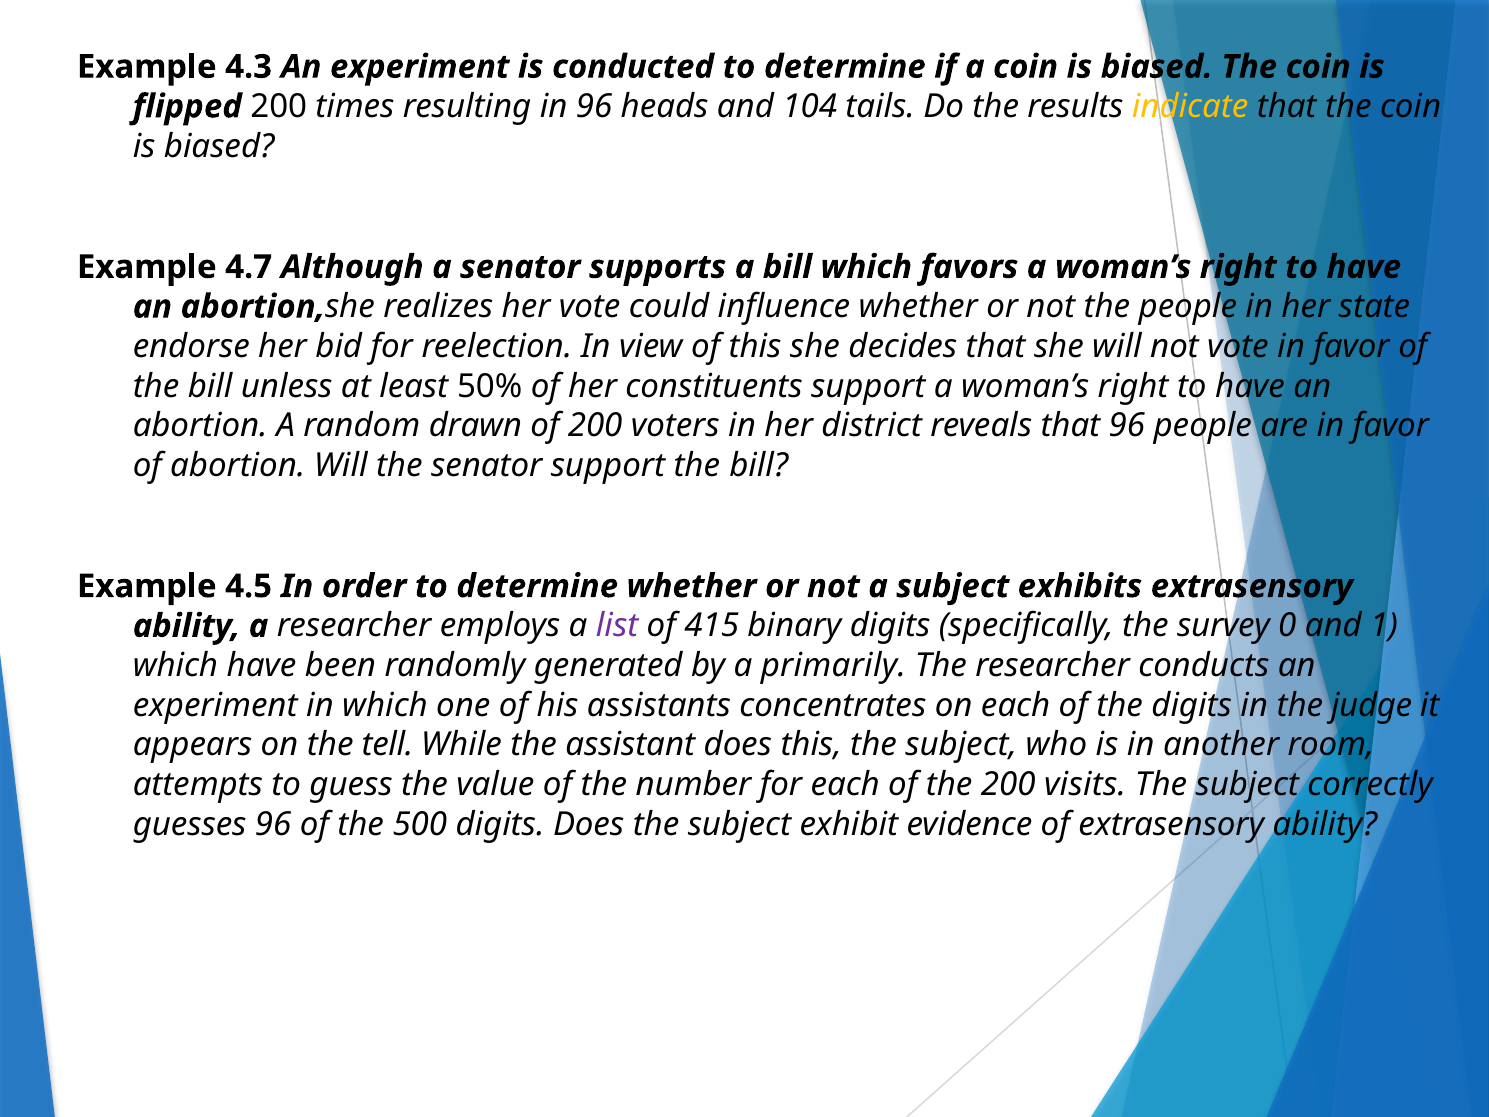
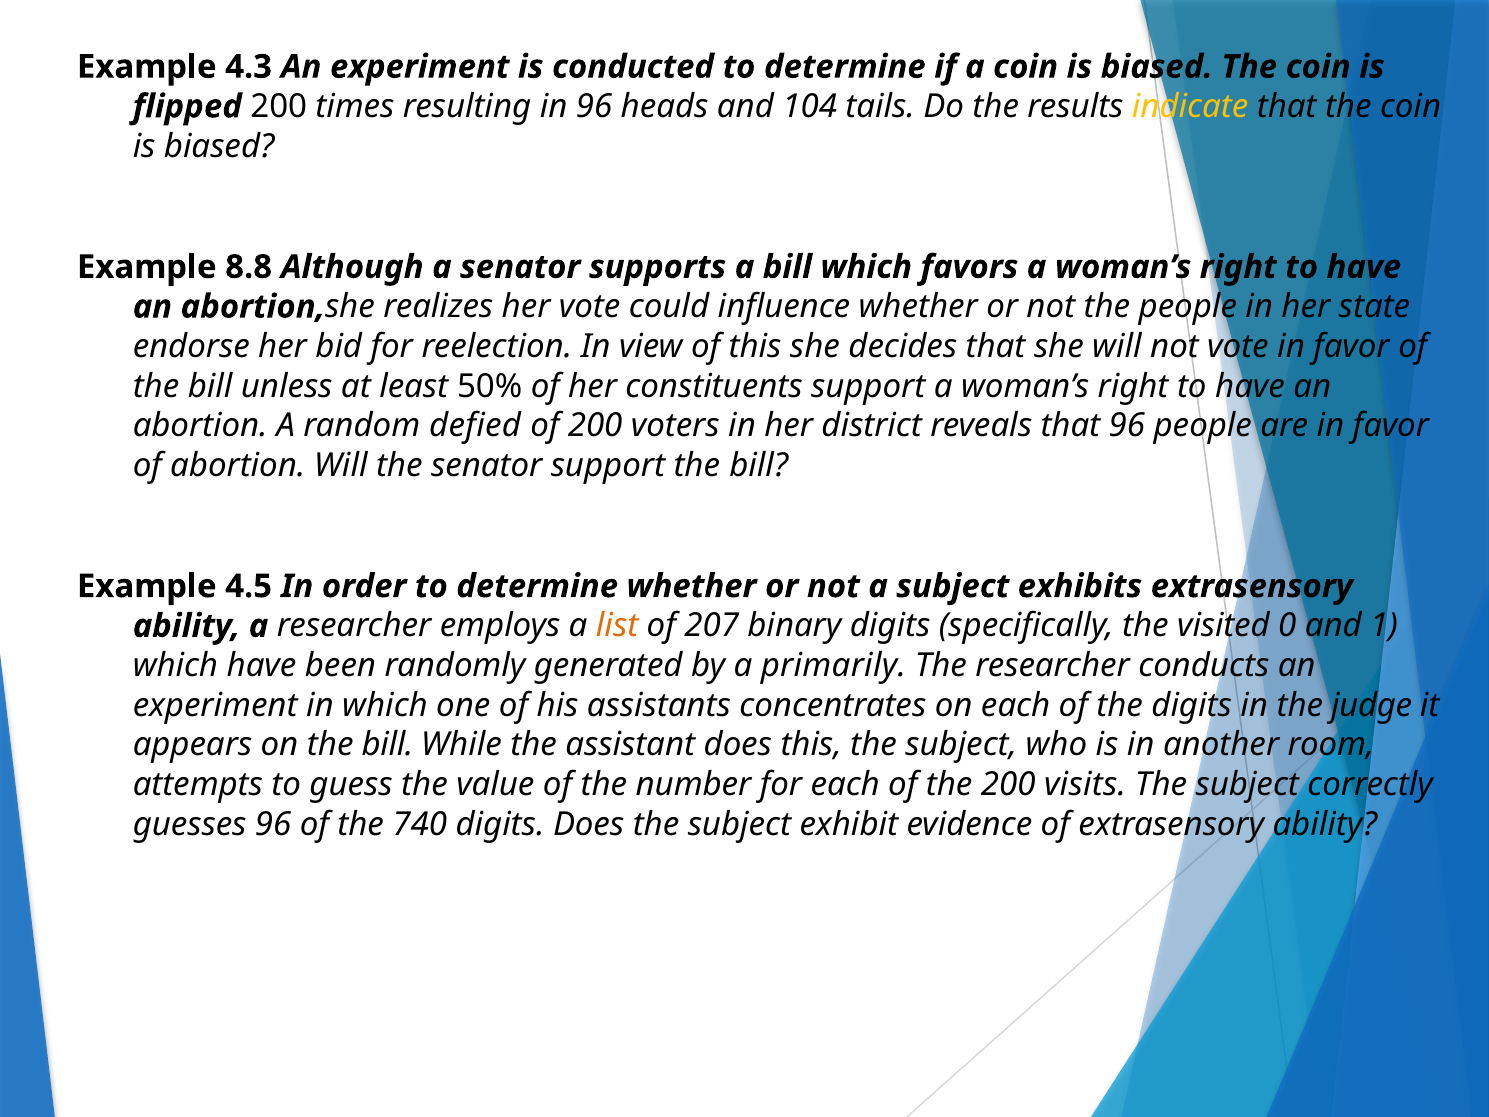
4.7: 4.7 -> 8.8
drawn: drawn -> defied
list colour: purple -> orange
415: 415 -> 207
survey: survey -> visited
on the tell: tell -> bill
500: 500 -> 740
